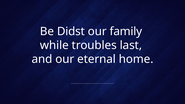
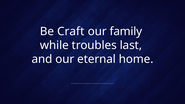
Didst: Didst -> Craft
